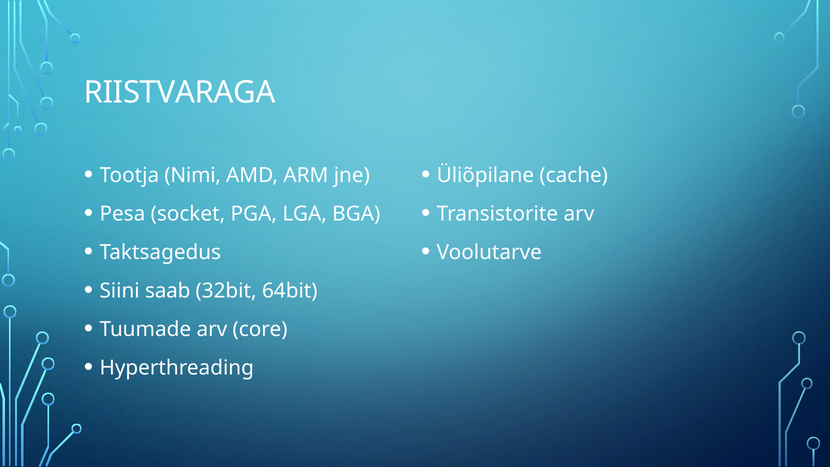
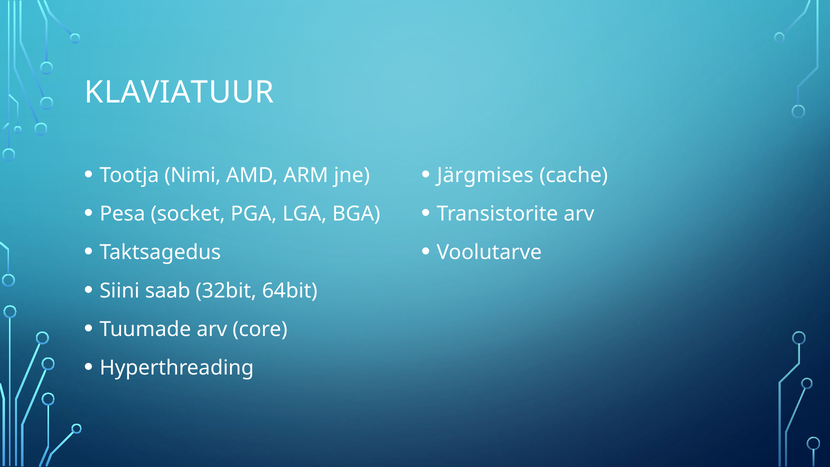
RIISTVARAGA: RIISTVARAGA -> KLAVIATUUR
Üliõpilane: Üliõpilane -> Järgmises
